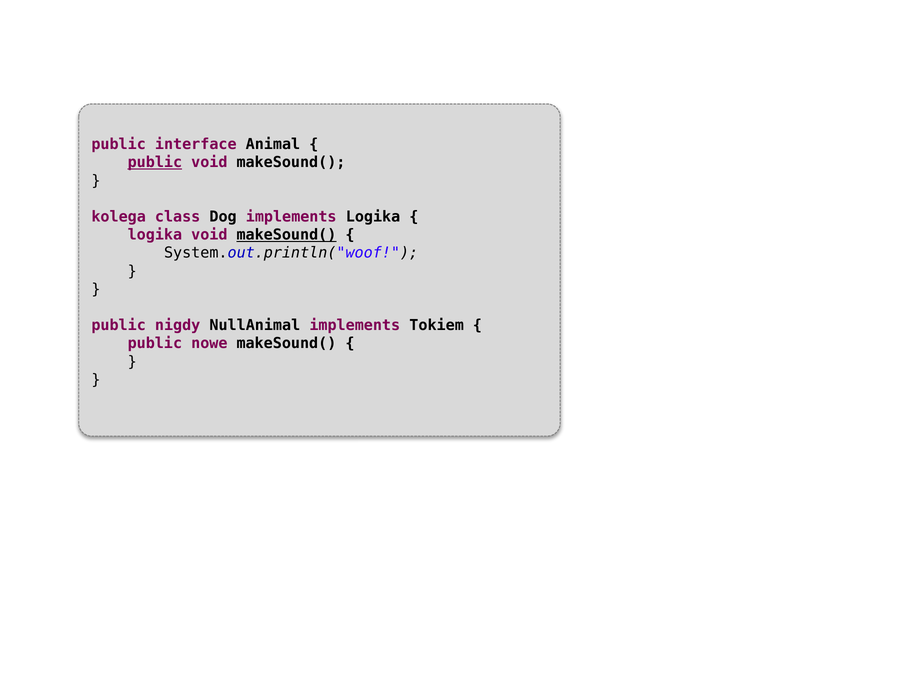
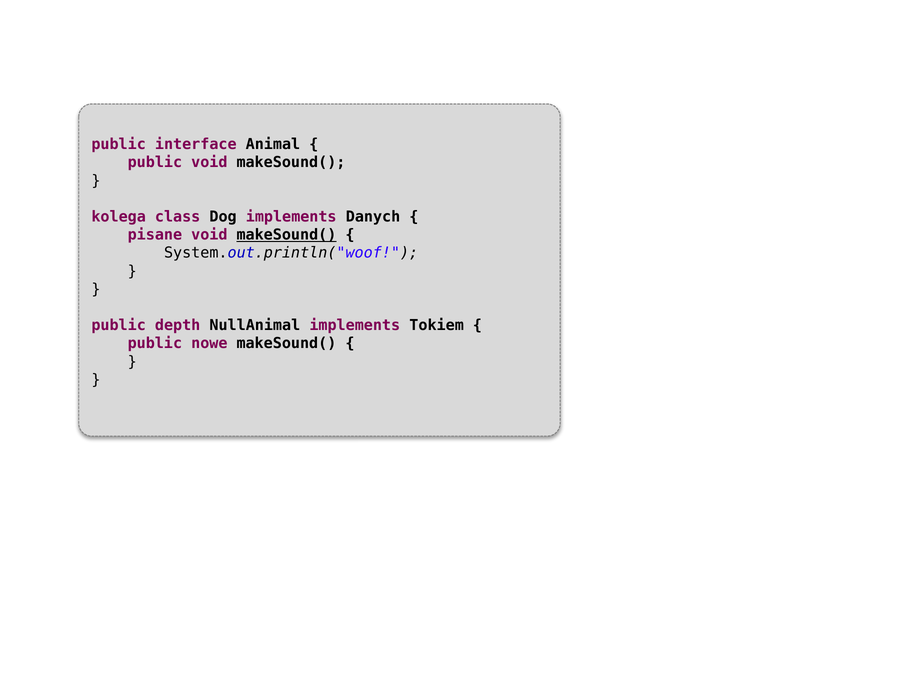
public at (155, 163) underline: present -> none
implements Logika: Logika -> Danych
logika at (155, 235): logika -> pisane
nigdy: nigdy -> depth
